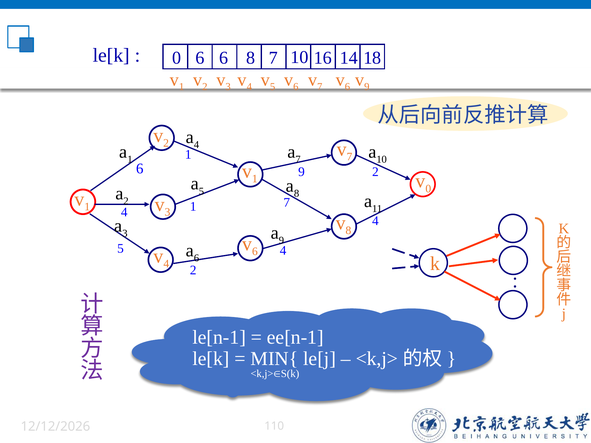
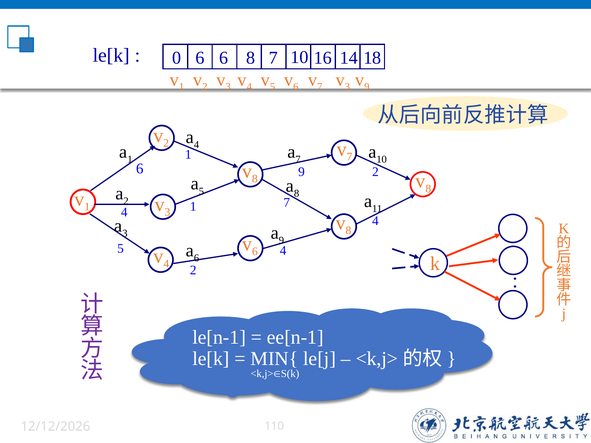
6 at (347, 87): 6 -> 3
1 at (255, 179): 1 -> 8
0 at (428, 189): 0 -> 8
